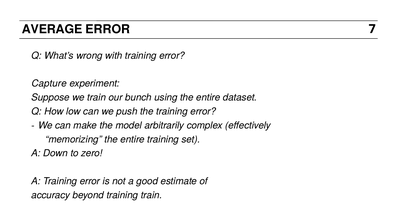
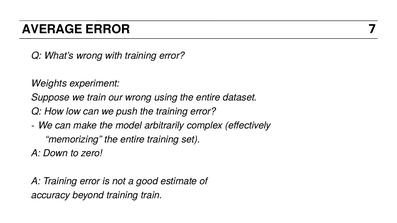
Capture: Capture -> Weights
our bunch: bunch -> wrong
